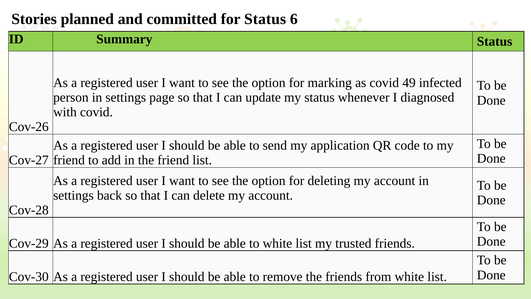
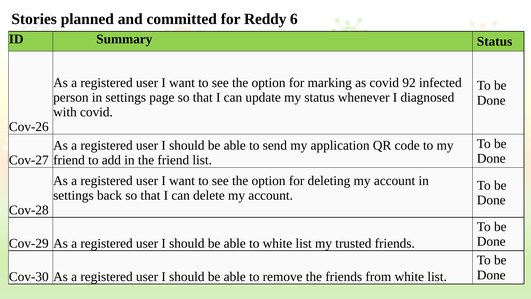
for Status: Status -> Reddy
49: 49 -> 92
